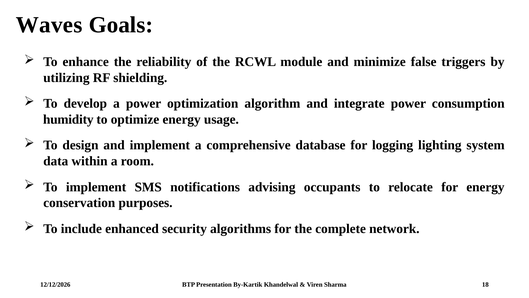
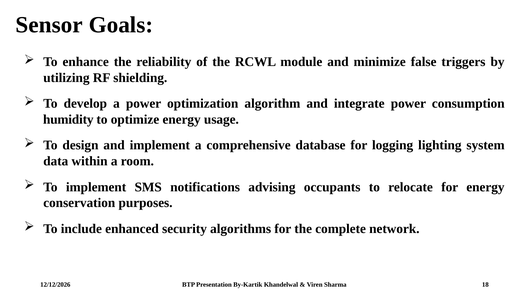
Waves: Waves -> Sensor
